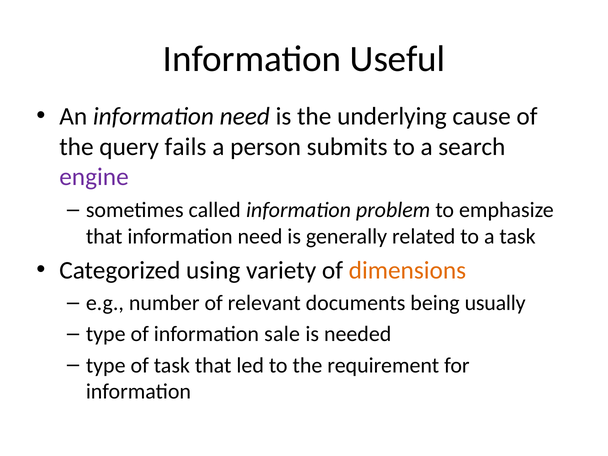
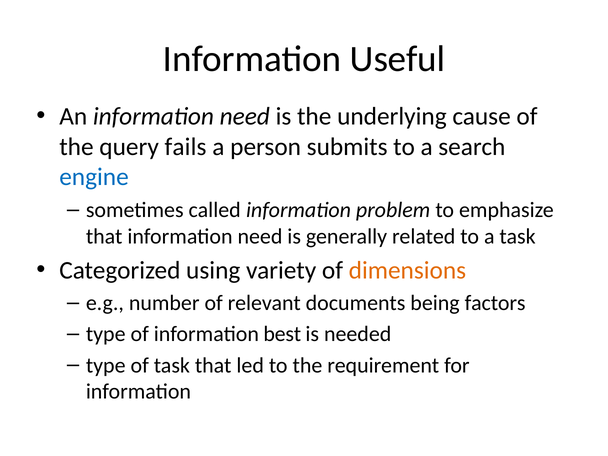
engine colour: purple -> blue
usually: usually -> factors
sale: sale -> best
